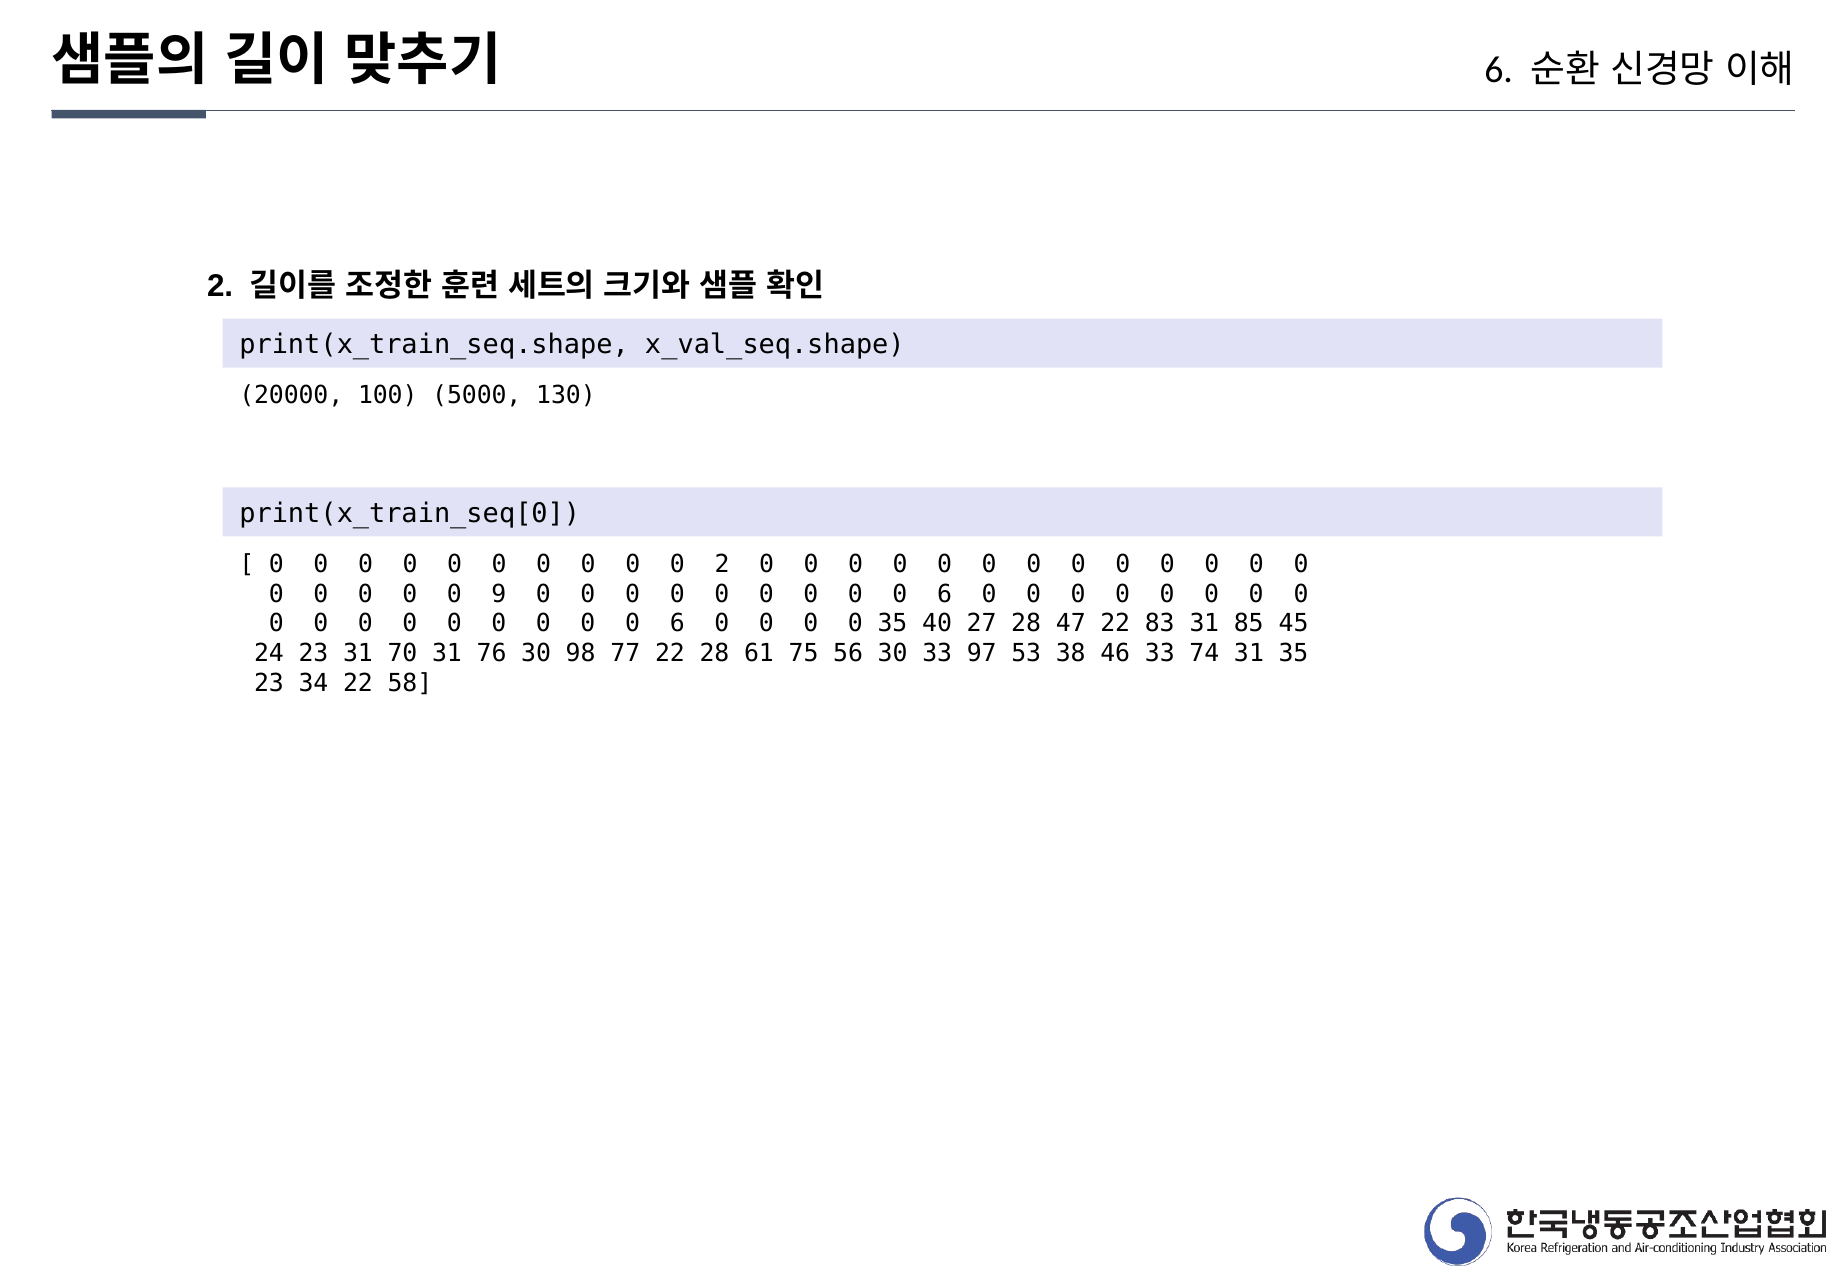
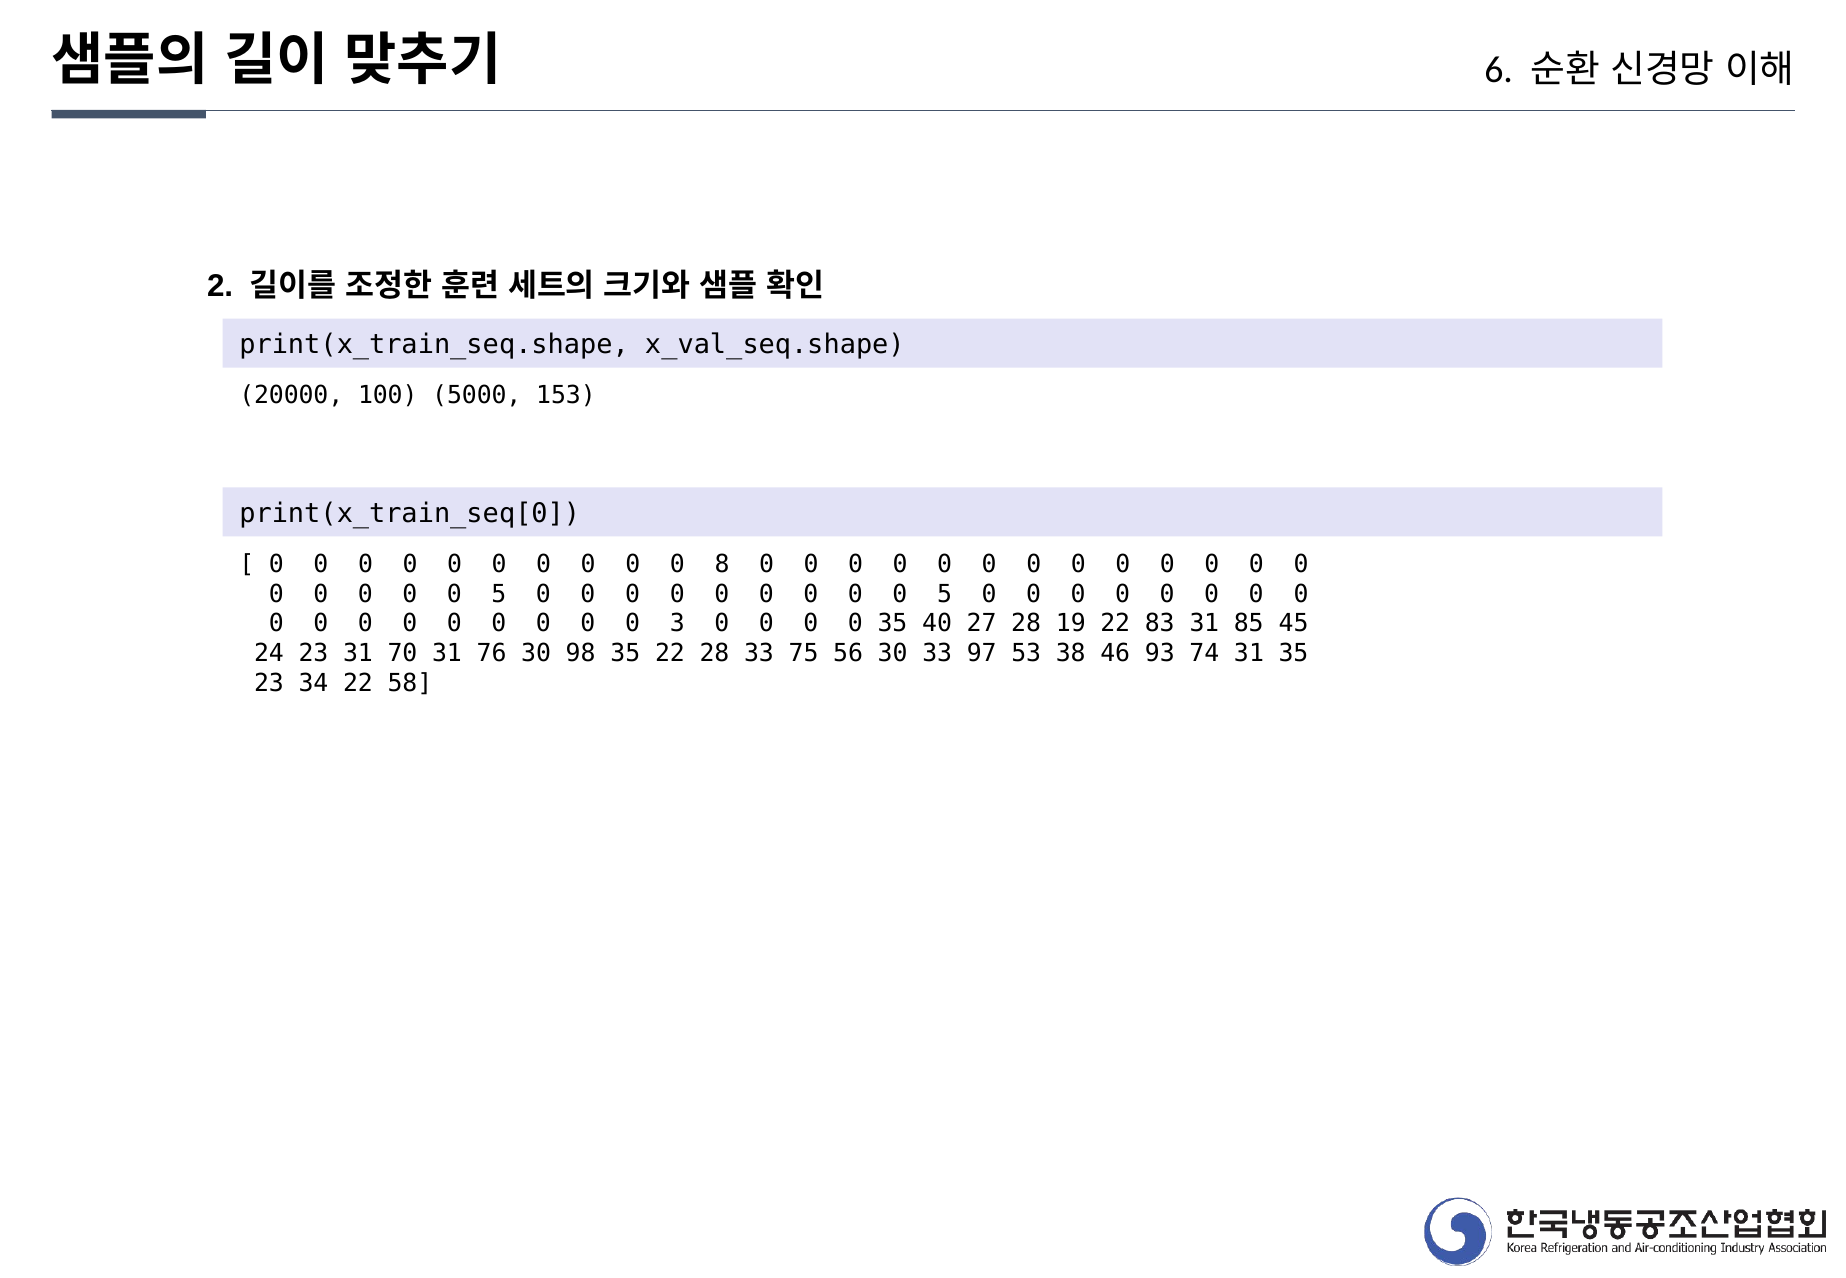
130: 130 -> 153
0 2: 2 -> 8
9 at (499, 594): 9 -> 5
6 at (945, 594): 6 -> 5
6 at (677, 624): 6 -> 3
47: 47 -> 19
98 77: 77 -> 35
28 61: 61 -> 33
46 33: 33 -> 93
